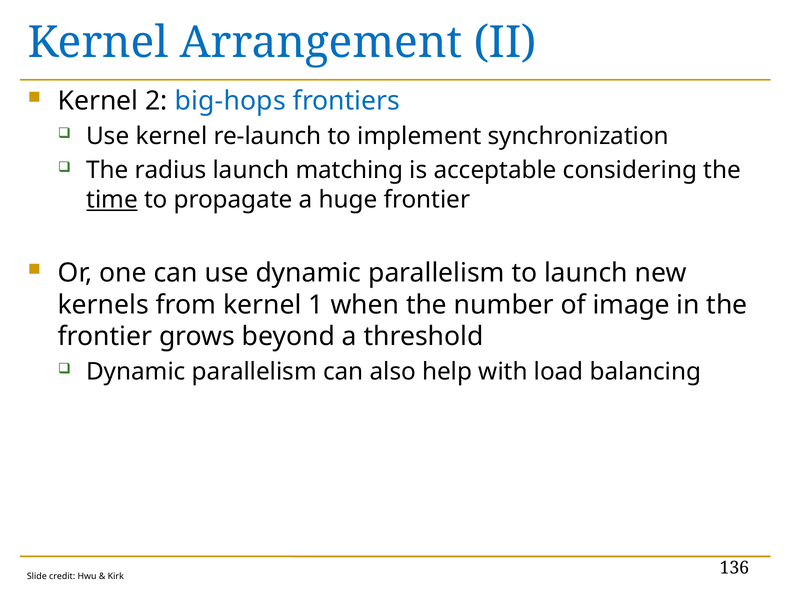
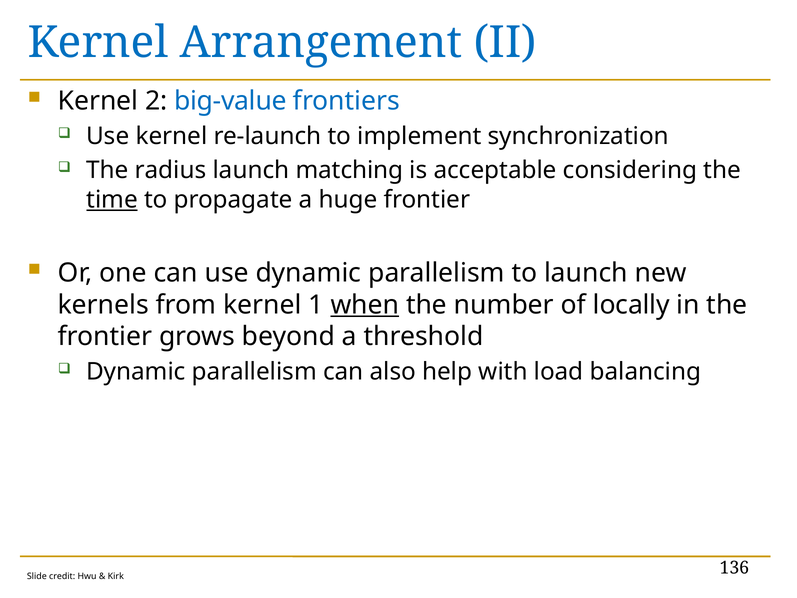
big-hops: big-hops -> big-value
when underline: none -> present
image: image -> locally
